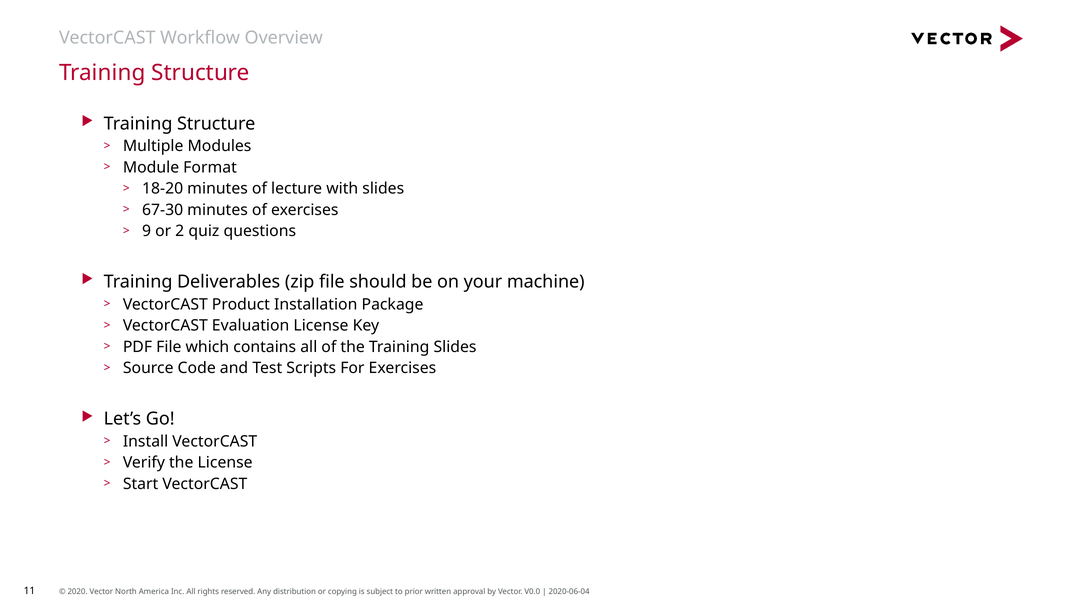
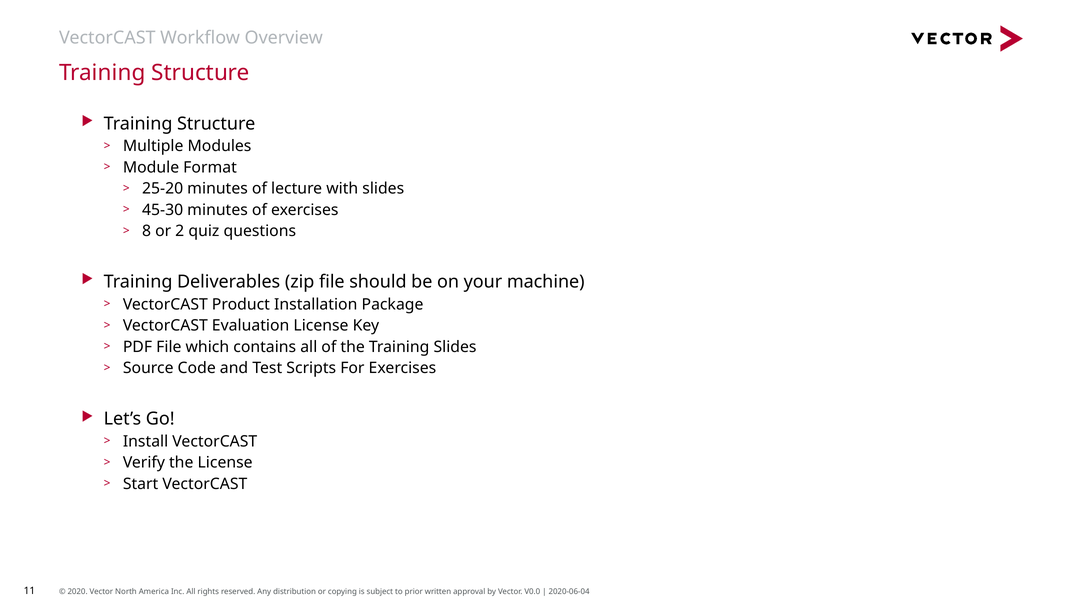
18-20: 18-20 -> 25-20
67-30: 67-30 -> 45-30
9: 9 -> 8
